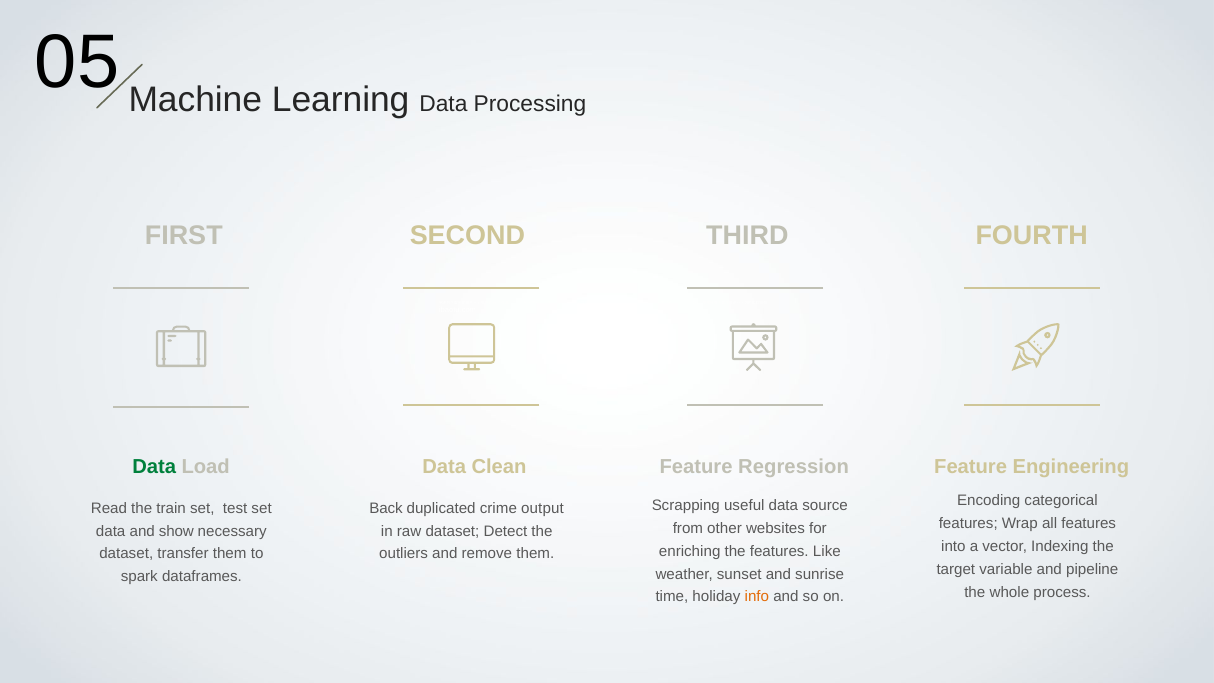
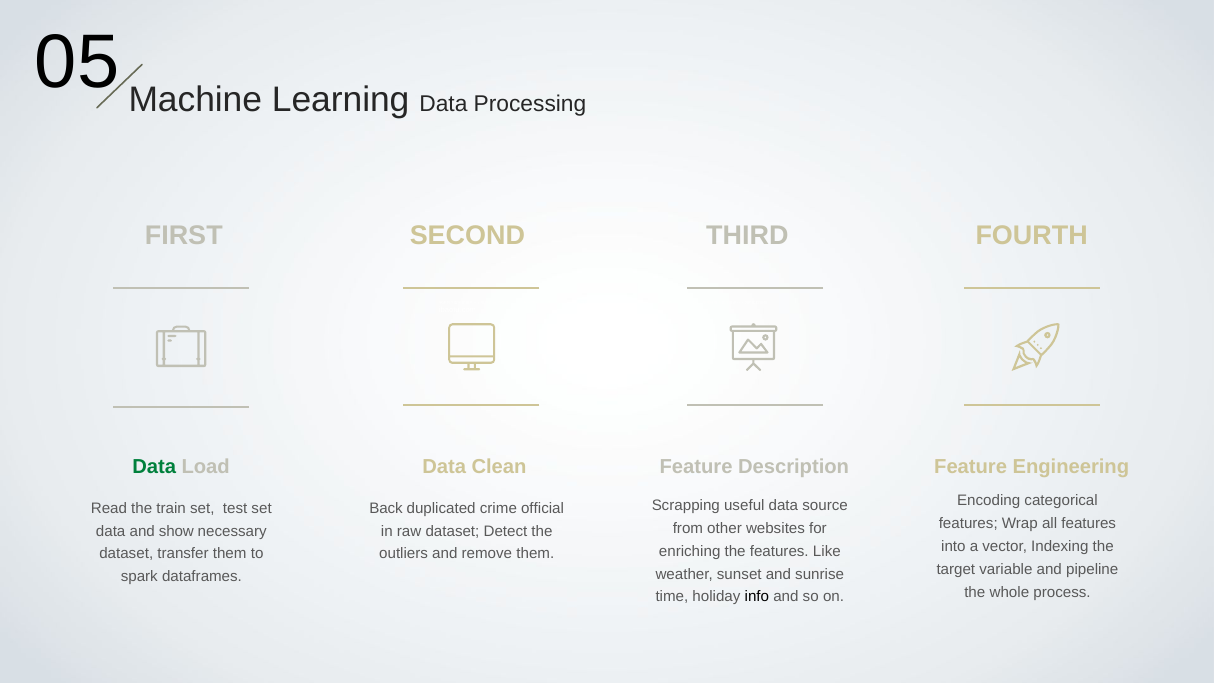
Regression: Regression -> Description
output: output -> official
info colour: orange -> black
